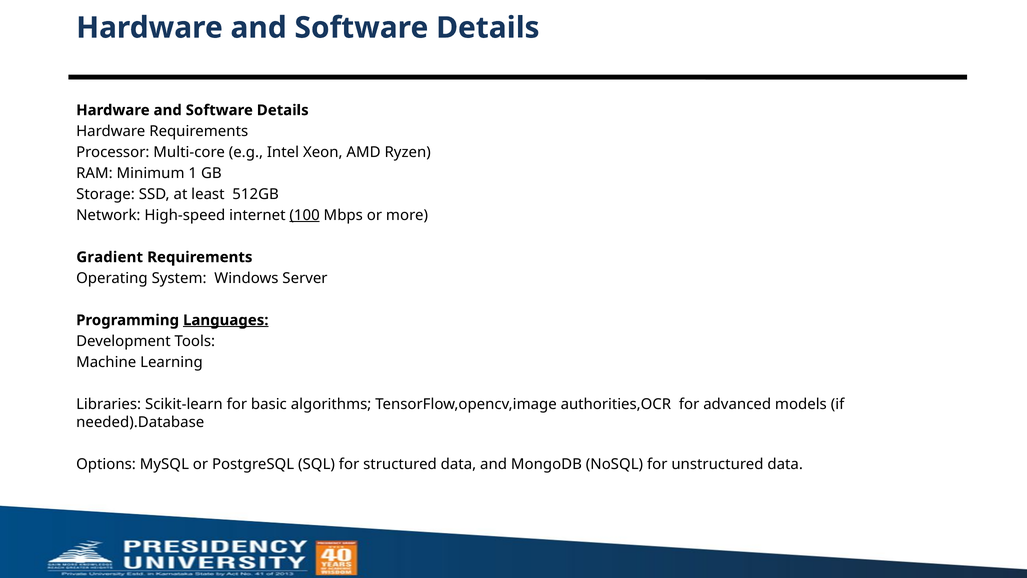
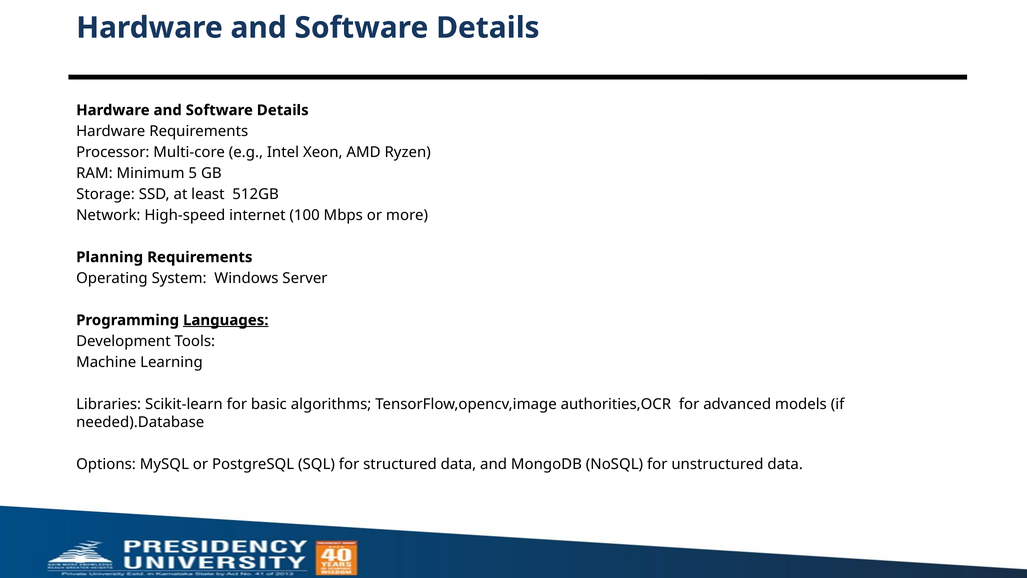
1: 1 -> 5
100 underline: present -> none
Gradient: Gradient -> Planning
